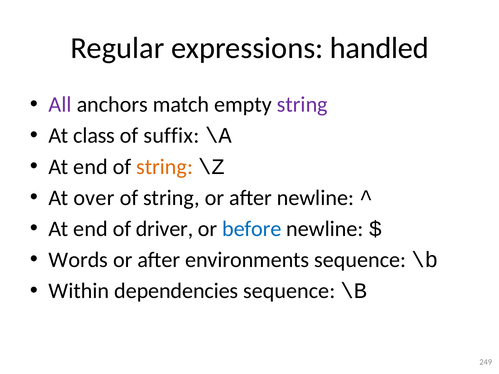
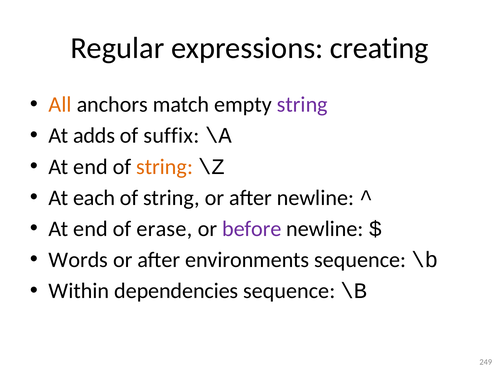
handled: handled -> creating
All colour: purple -> orange
class: class -> adds
over: over -> each
driver: driver -> erase
before colour: blue -> purple
